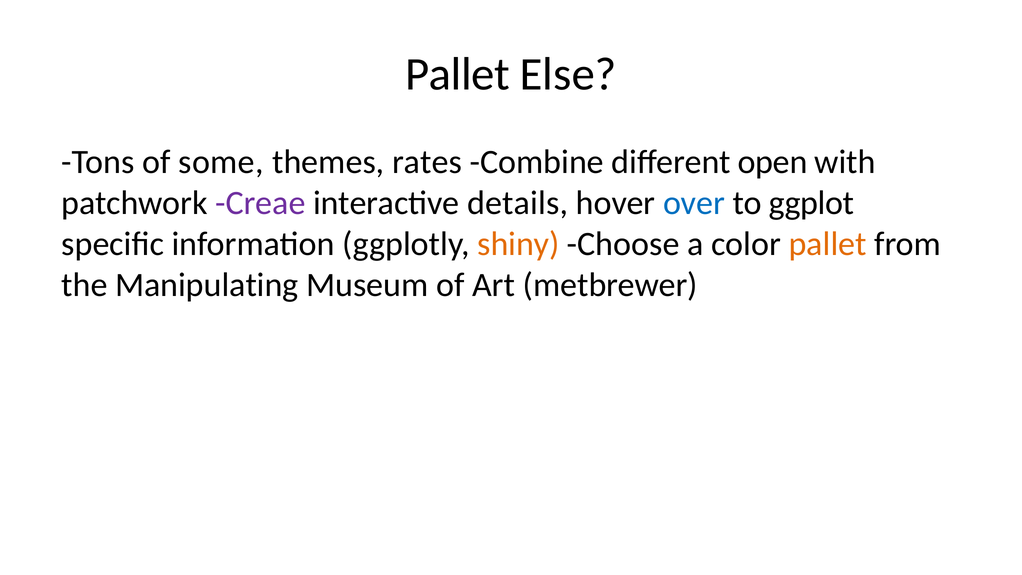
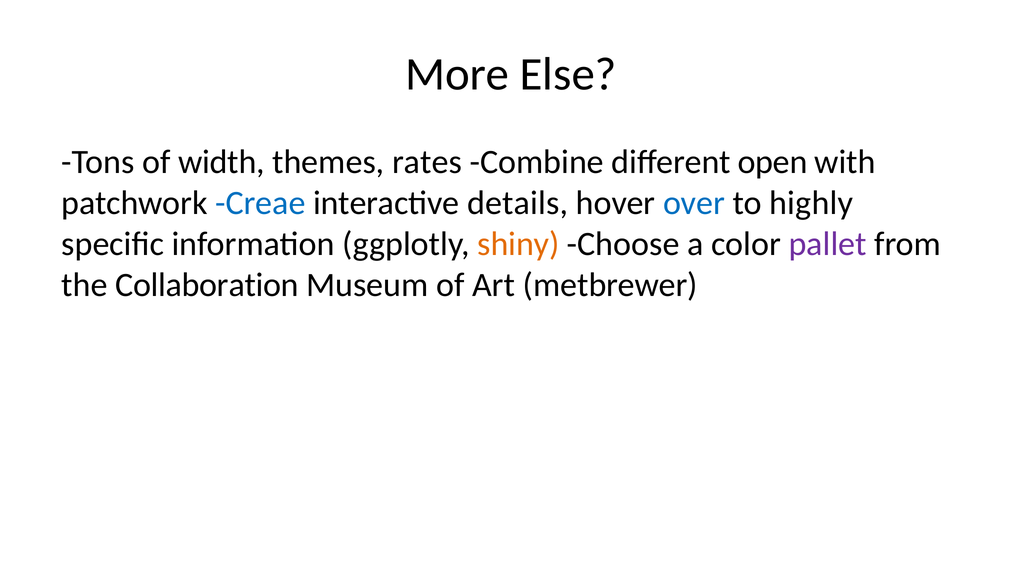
Pallet at (457, 74): Pallet -> More
some: some -> width
Creae colour: purple -> blue
ggplot: ggplot -> highly
pallet at (828, 244) colour: orange -> purple
Manipulating: Manipulating -> Collaboration
